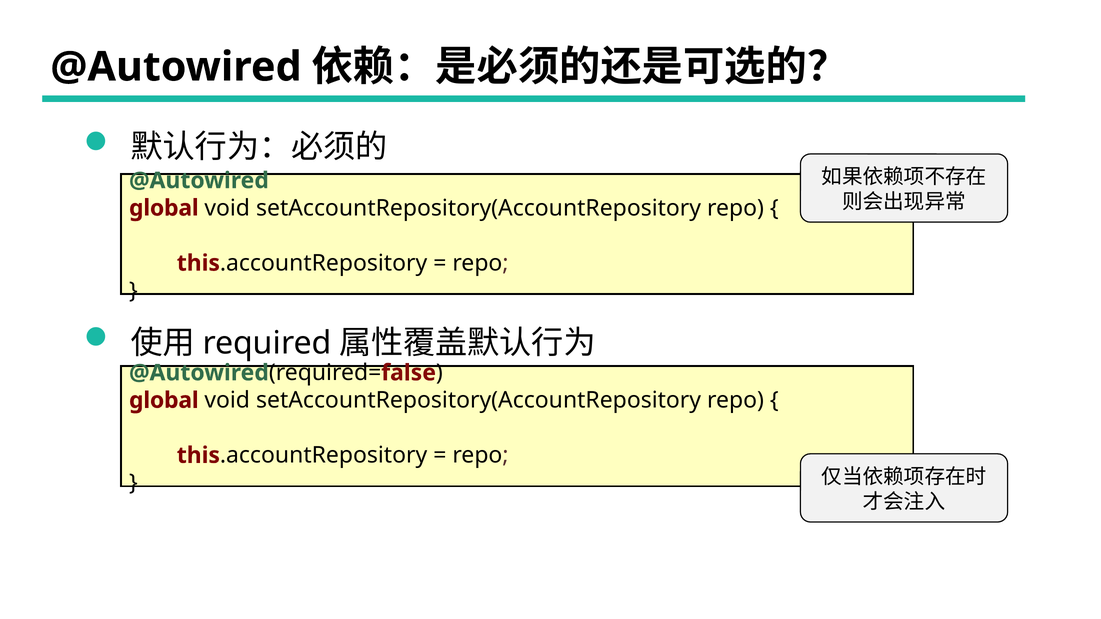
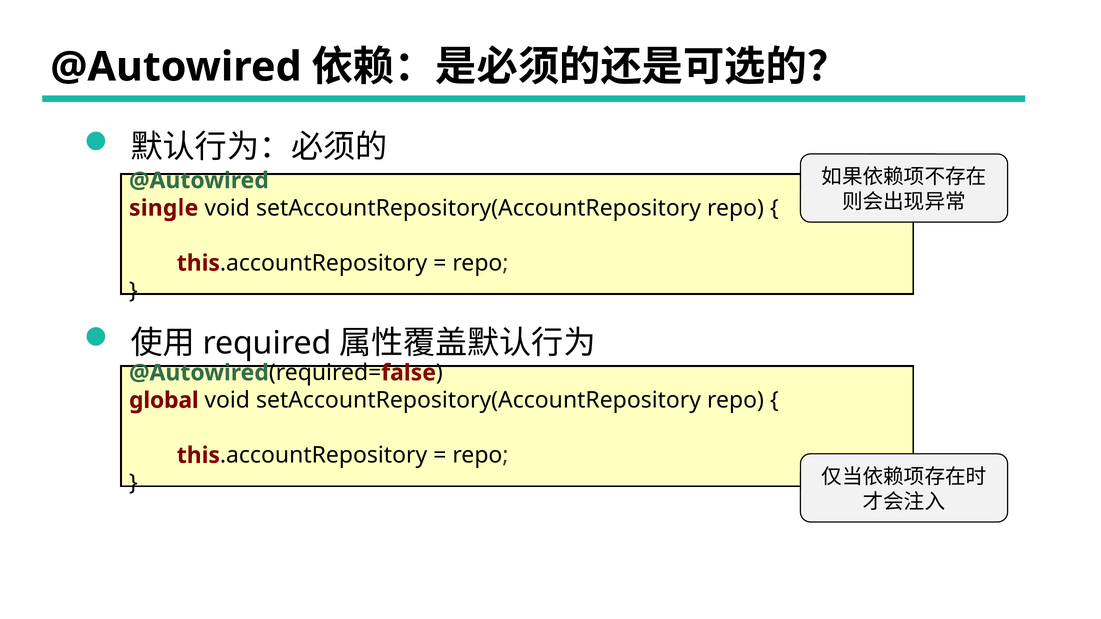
global at (164, 208): global -> single
